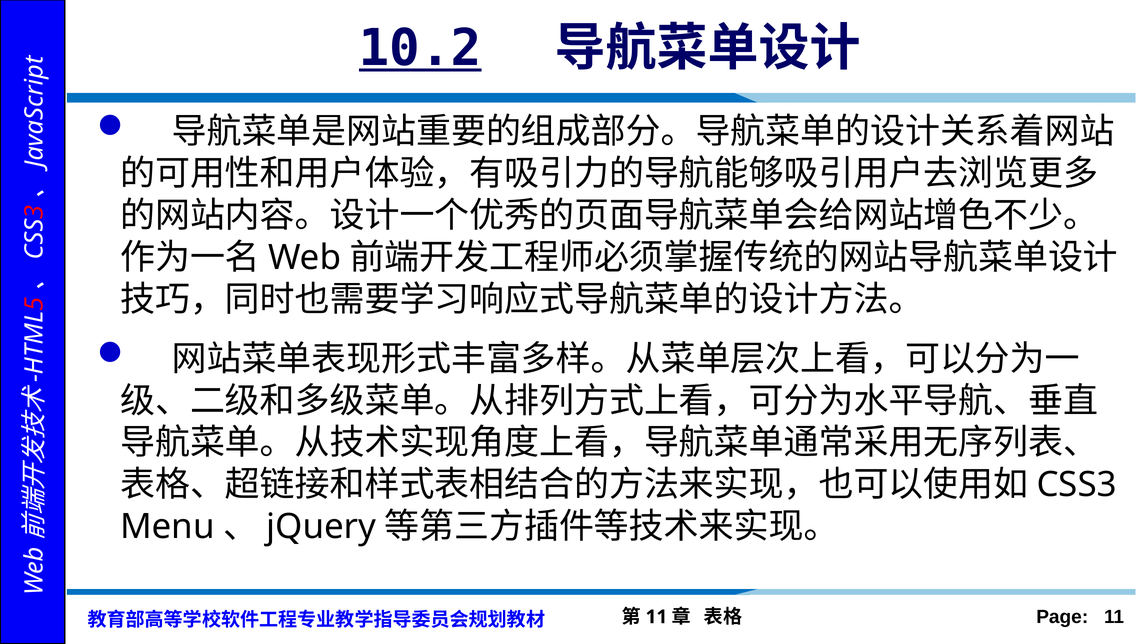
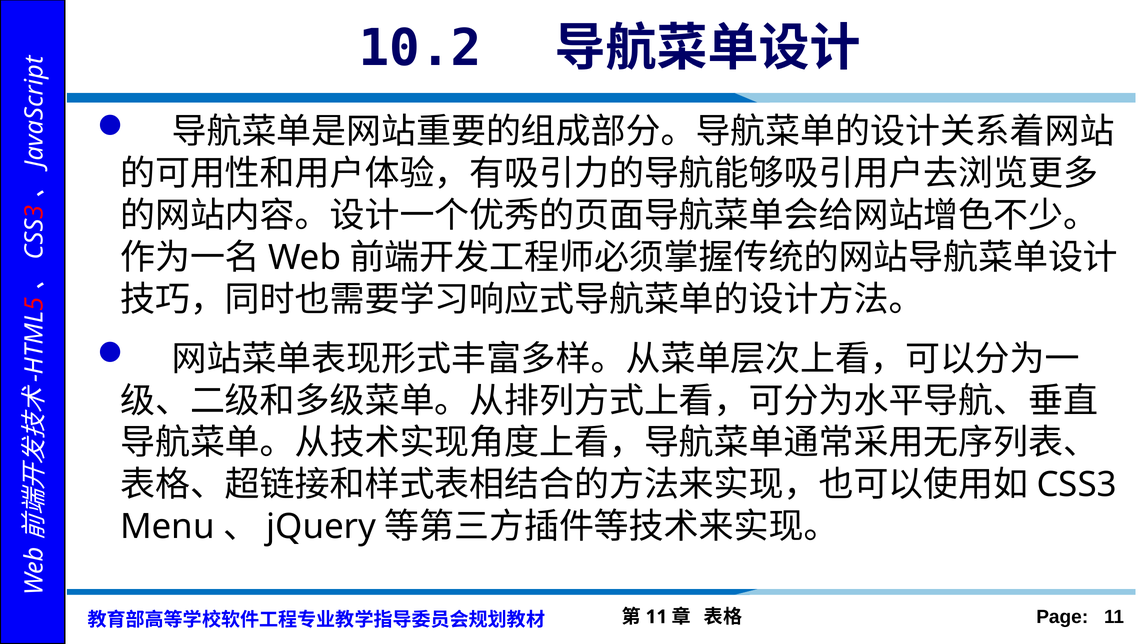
10.2 underline: present -> none
